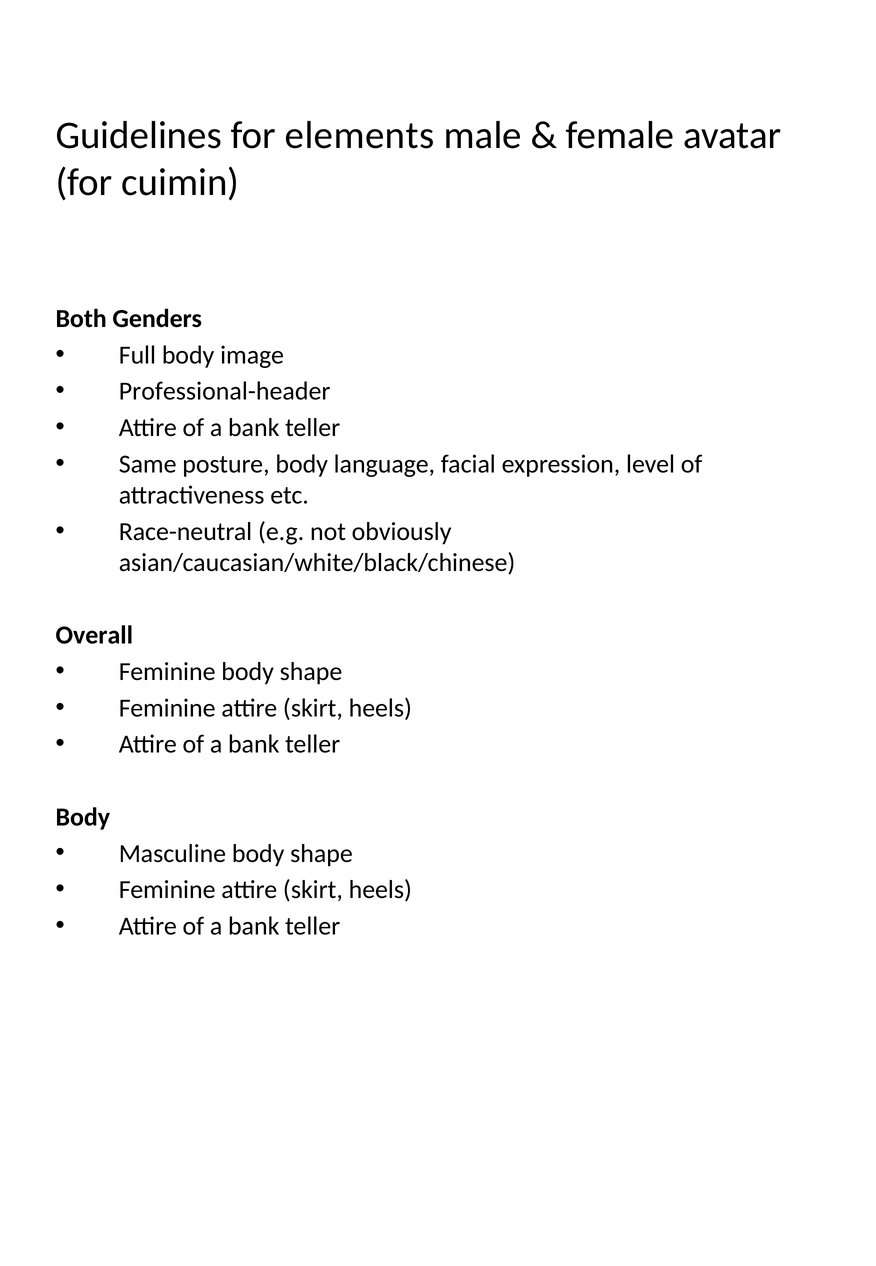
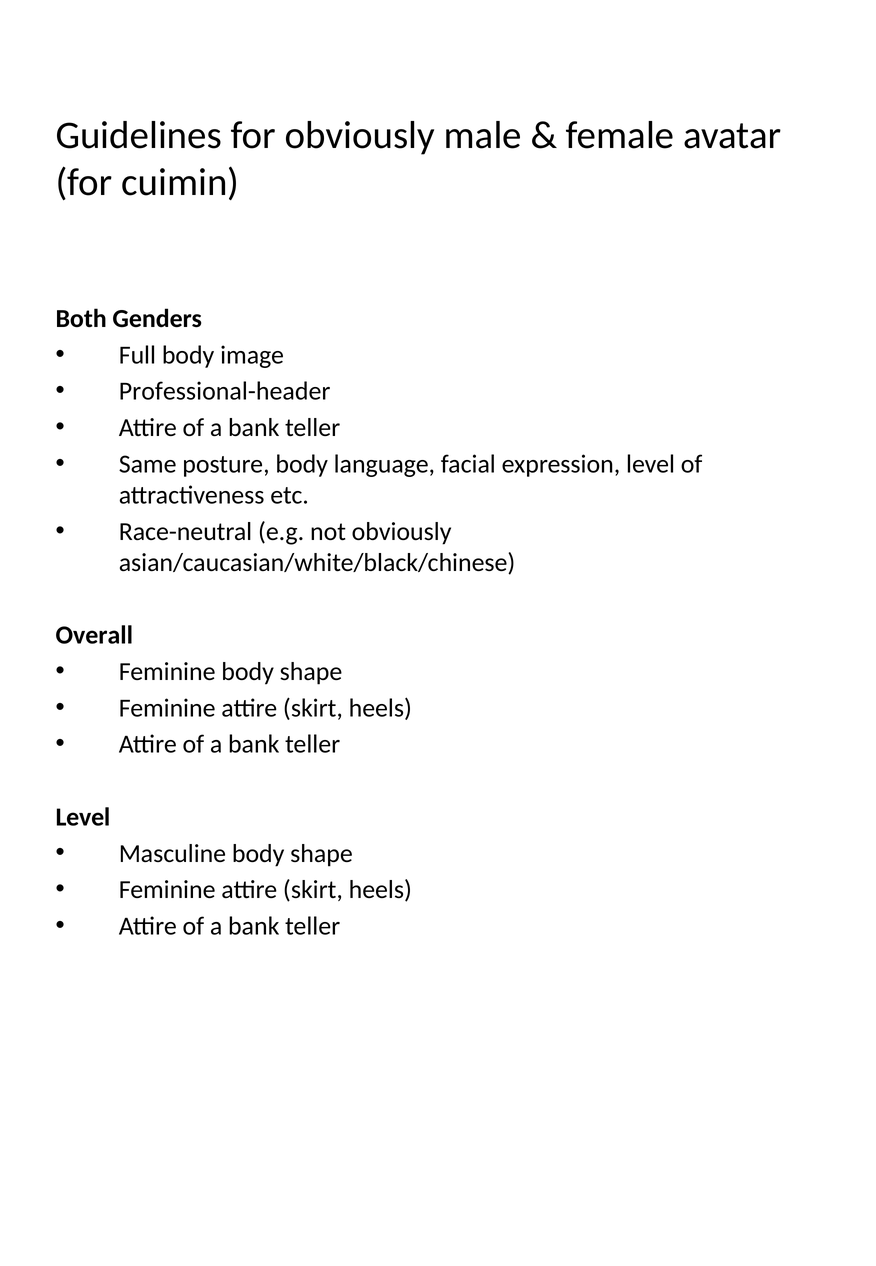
for elements: elements -> obviously
Body at (83, 817): Body -> Level
